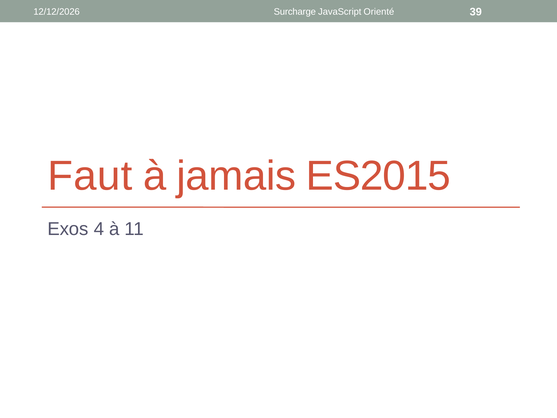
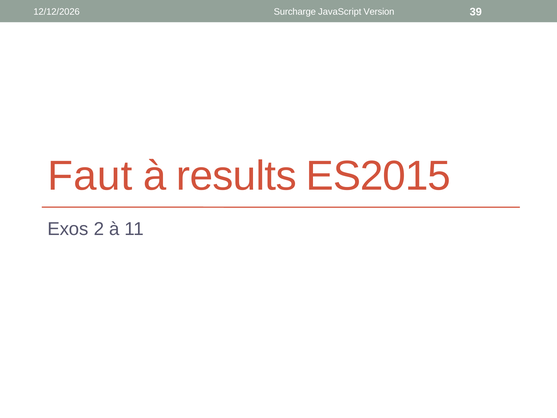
Orienté: Orienté -> Version
jamais: jamais -> results
4: 4 -> 2
